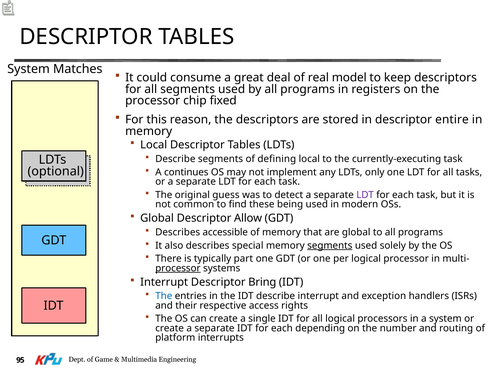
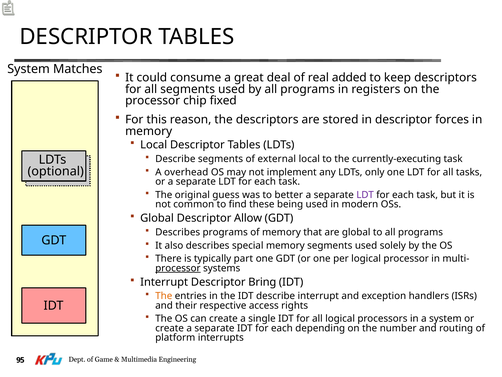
model: model -> added
entire: entire -> forces
defining: defining -> external
continues: continues -> overhead
detect: detect -> better
Describes accessible: accessible -> programs
segments at (330, 245) underline: present -> none
The at (164, 296) colour: blue -> orange
